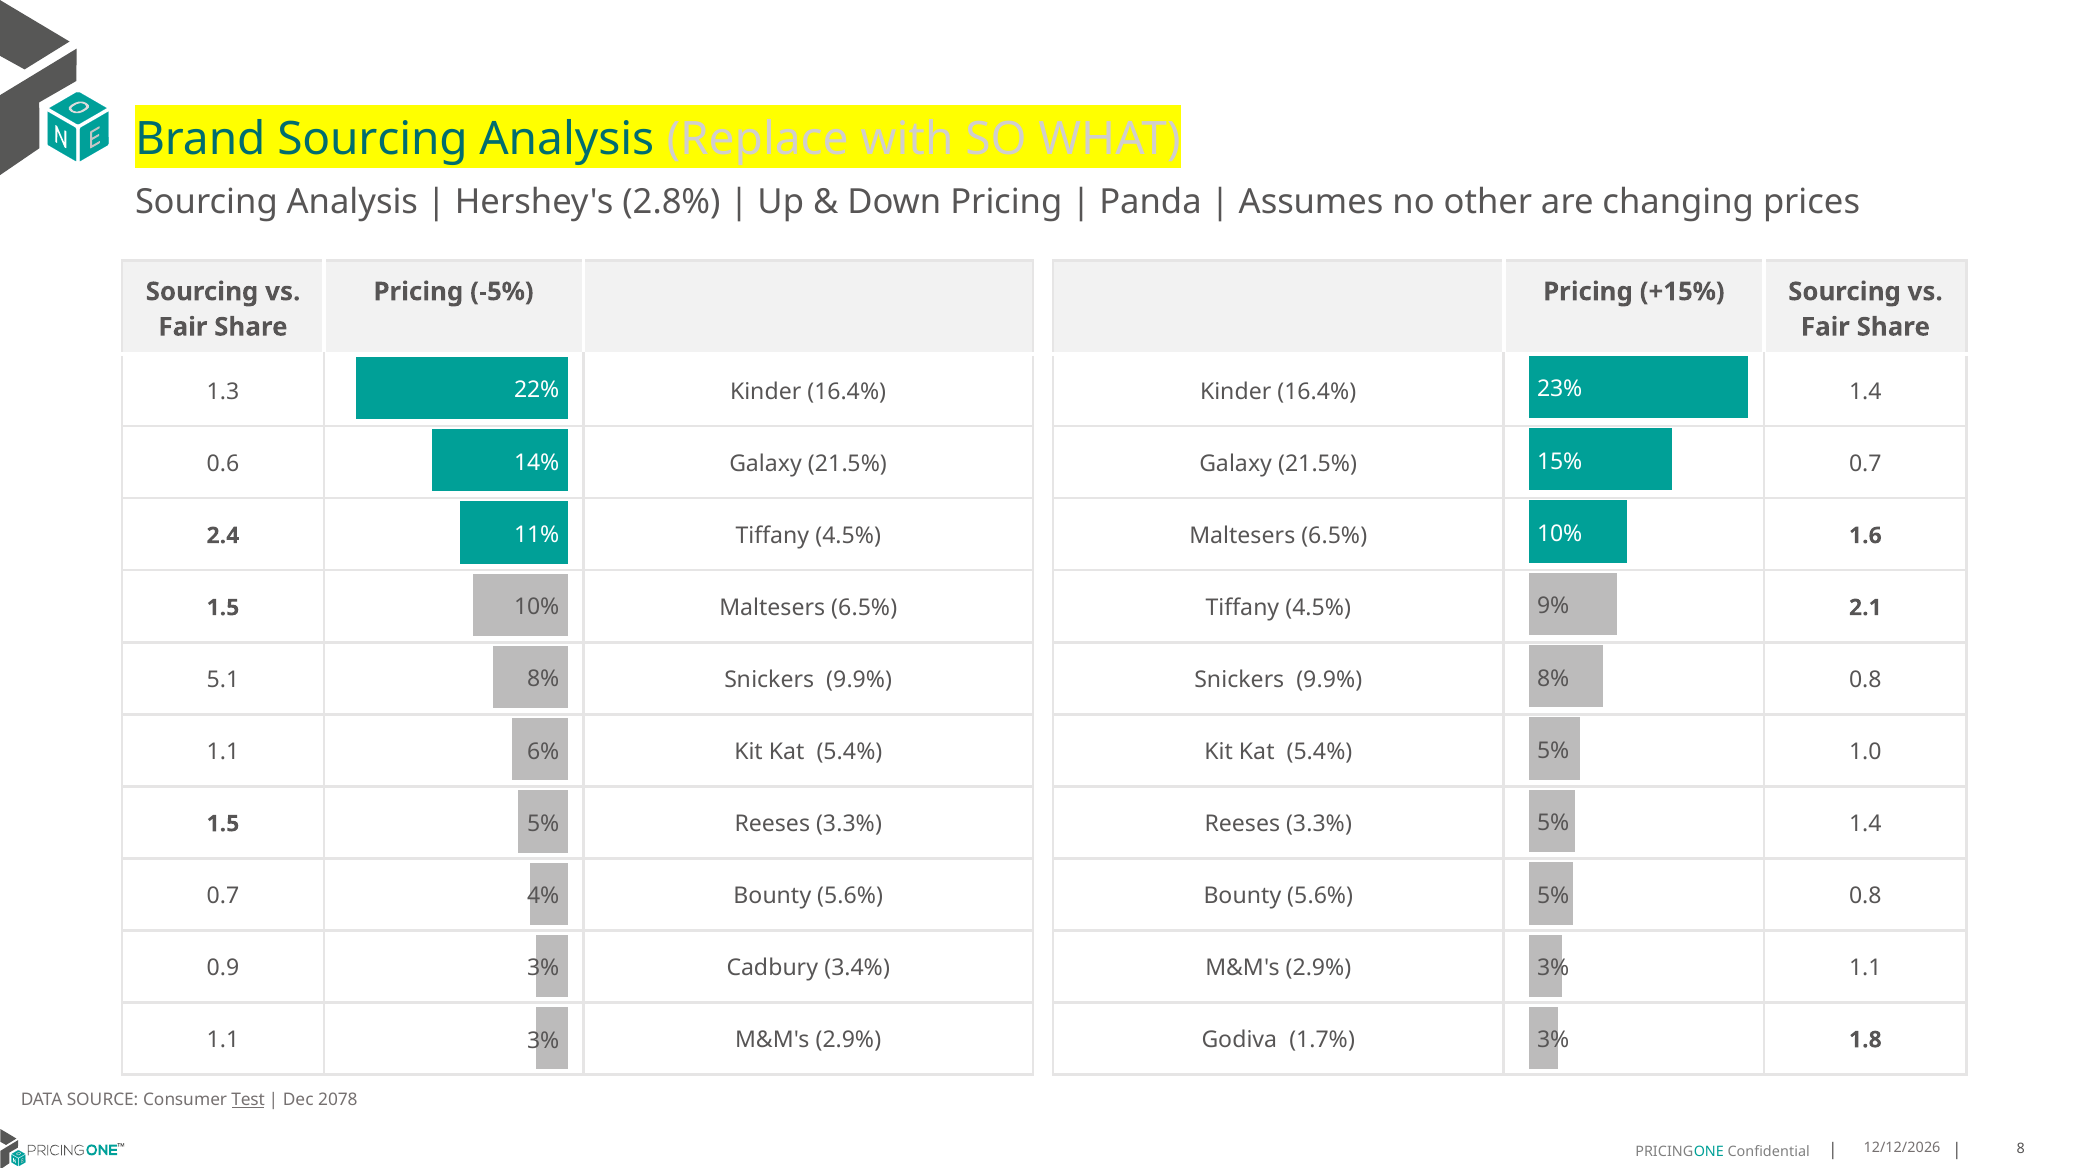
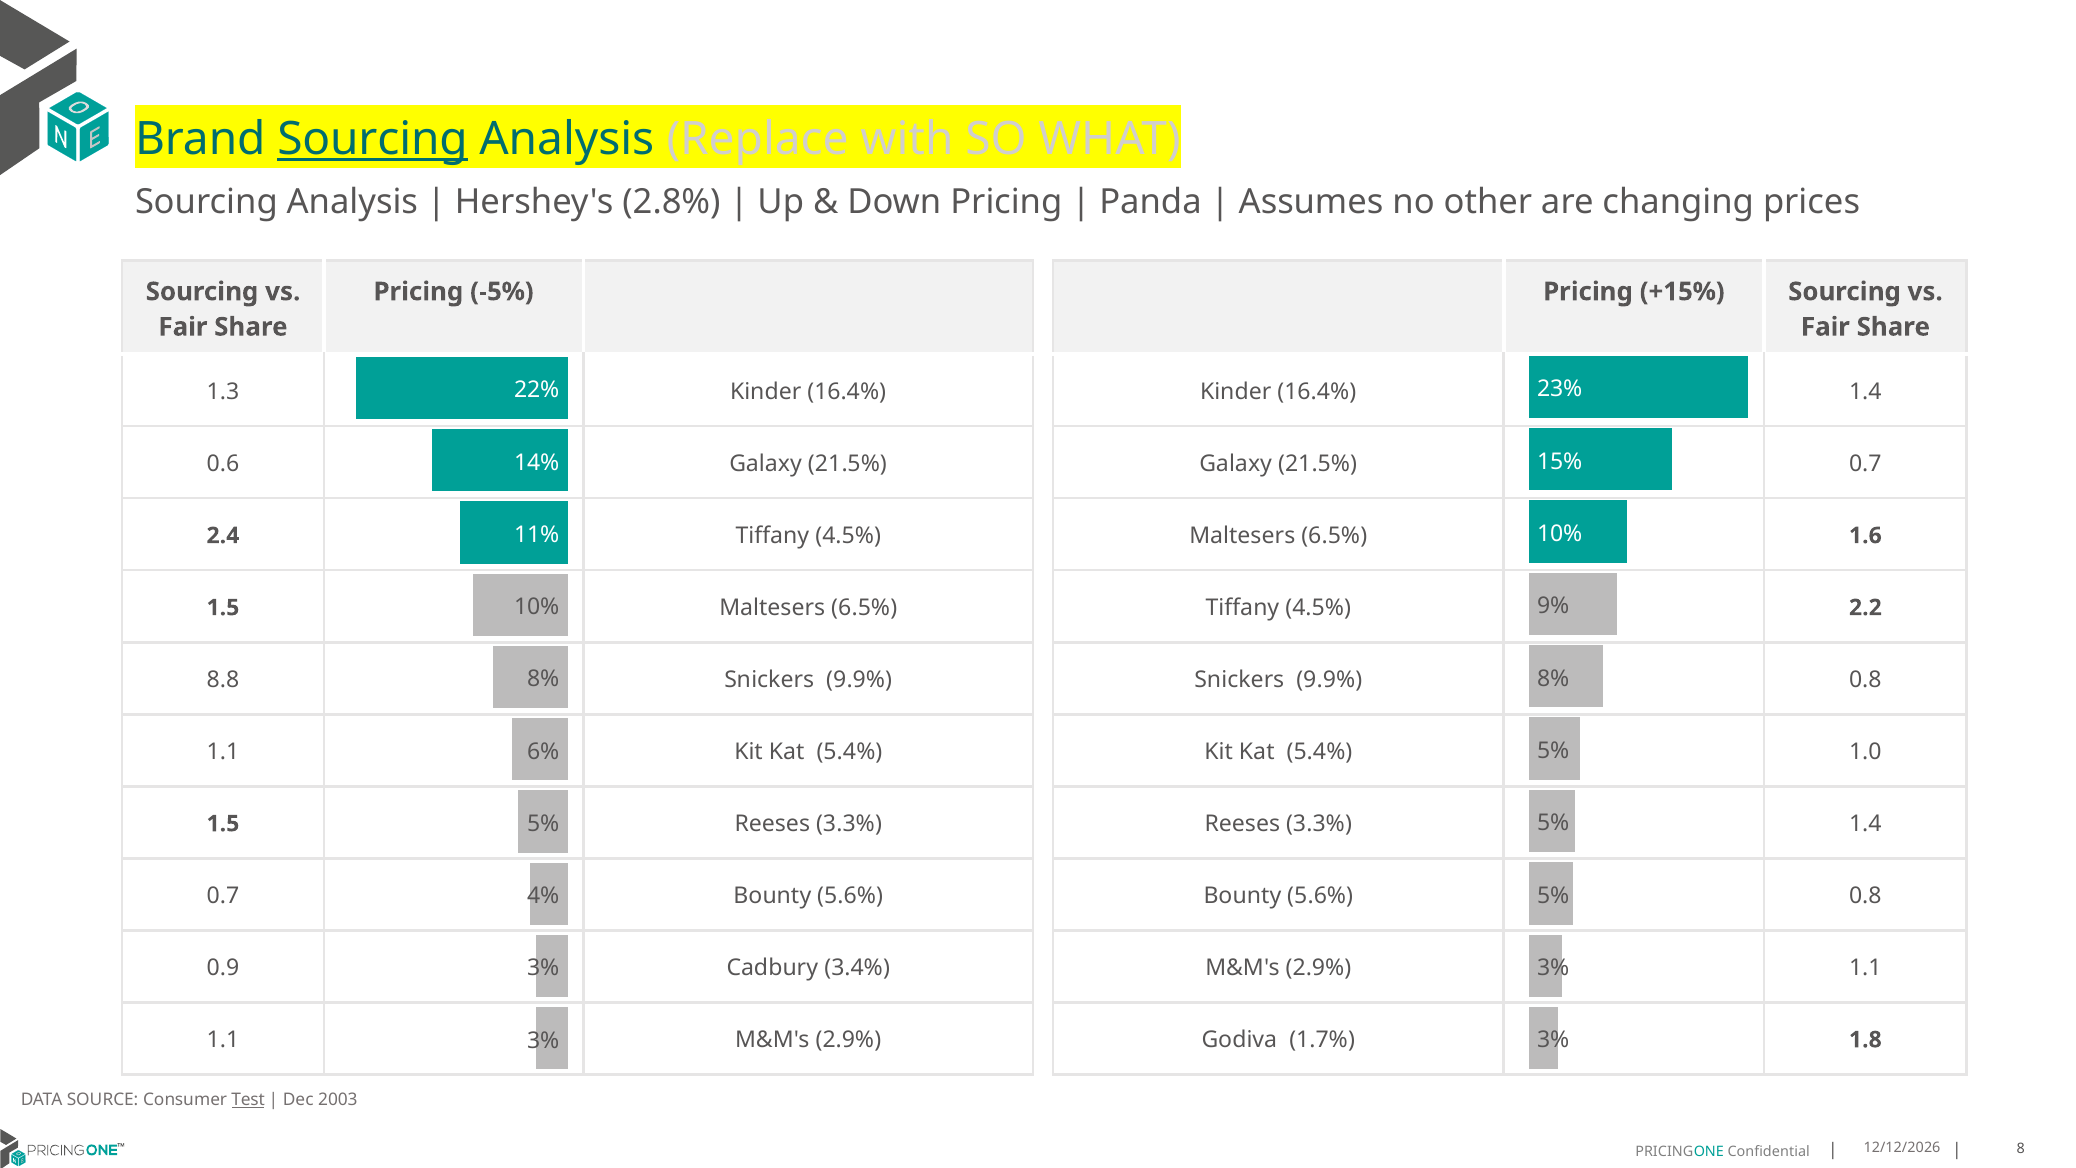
Sourcing at (373, 140) underline: none -> present
2.1: 2.1 -> 2.2
5.1: 5.1 -> 8.8
2078: 2078 -> 2003
